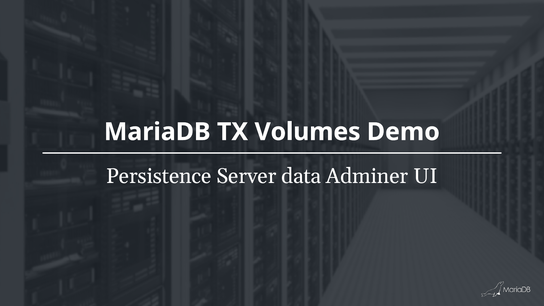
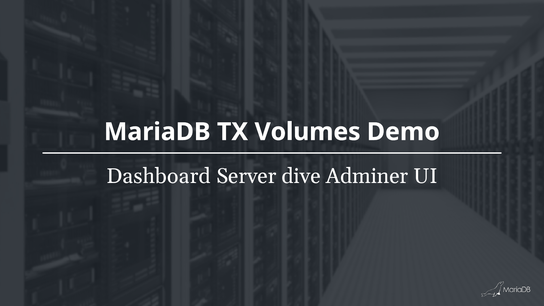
Persistence: Persistence -> Dashboard
data: data -> dive
